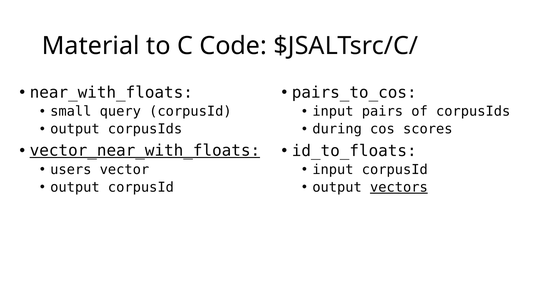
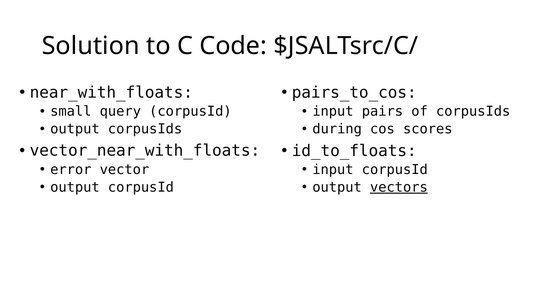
Material: Material -> Solution
vector_near_with_floats underline: present -> none
users: users -> error
